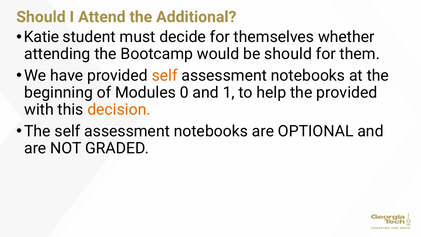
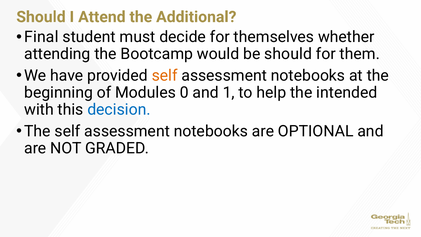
Katie: Katie -> Final
the provided: provided -> intended
decision colour: orange -> blue
